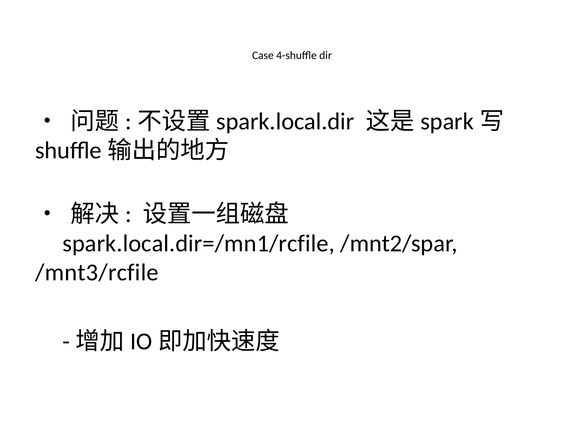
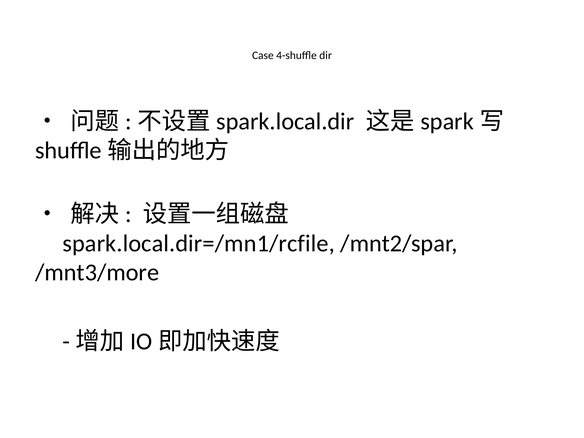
/mnt3/rcfile: /mnt3/rcfile -> /mnt3/more
